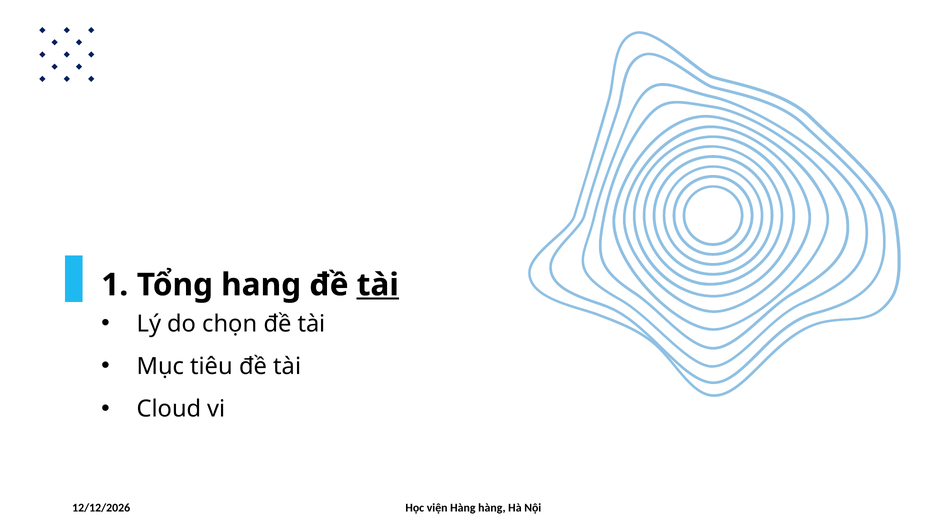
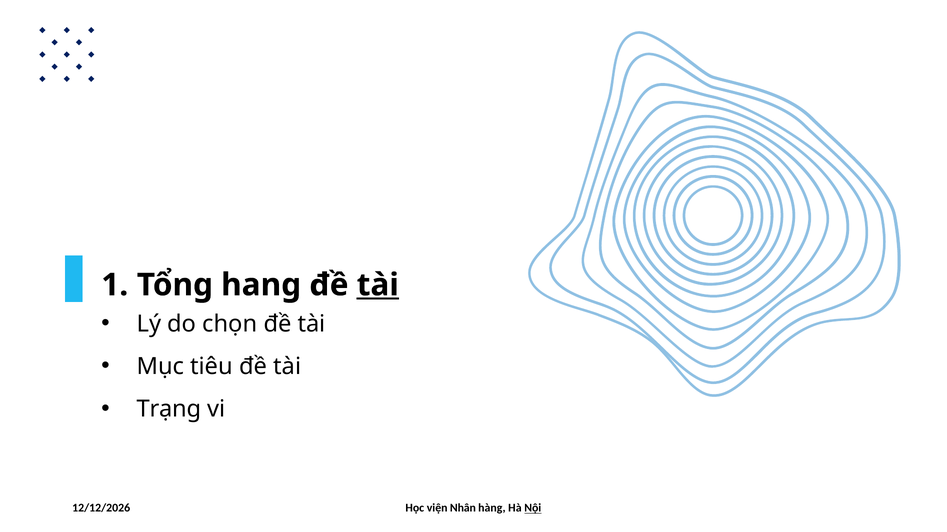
Cloud: Cloud -> Trạng
viện Hàng: Hàng -> Nhân
Nội underline: none -> present
